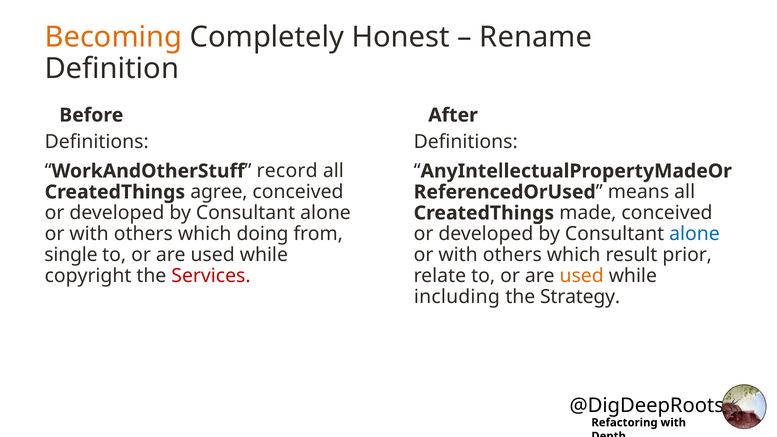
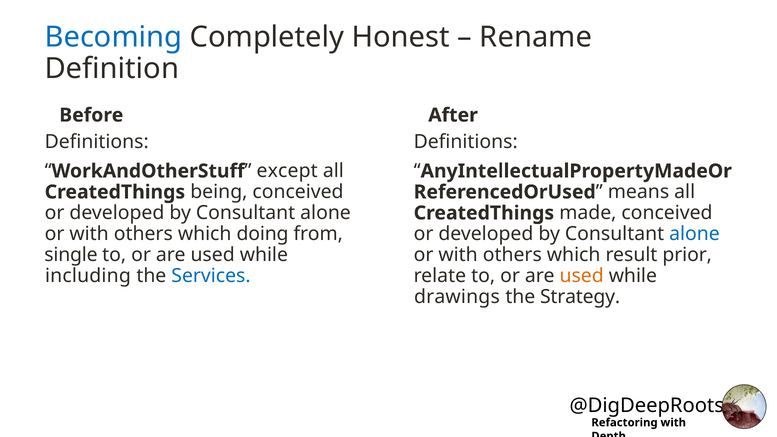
Becoming colour: orange -> blue
record: record -> except
agree: agree -> being
copyright: copyright -> including
Services colour: red -> blue
including: including -> drawings
